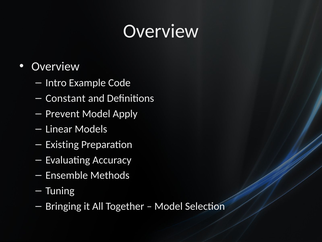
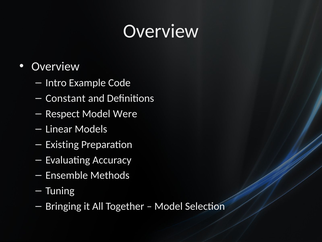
Prevent: Prevent -> Respect
Apply: Apply -> Were
